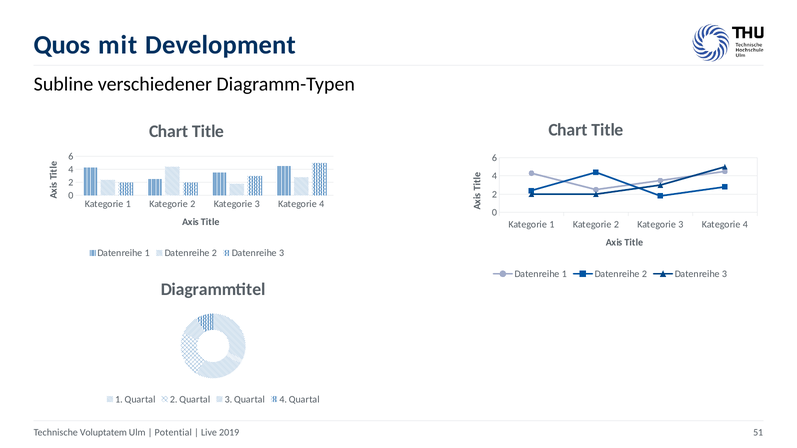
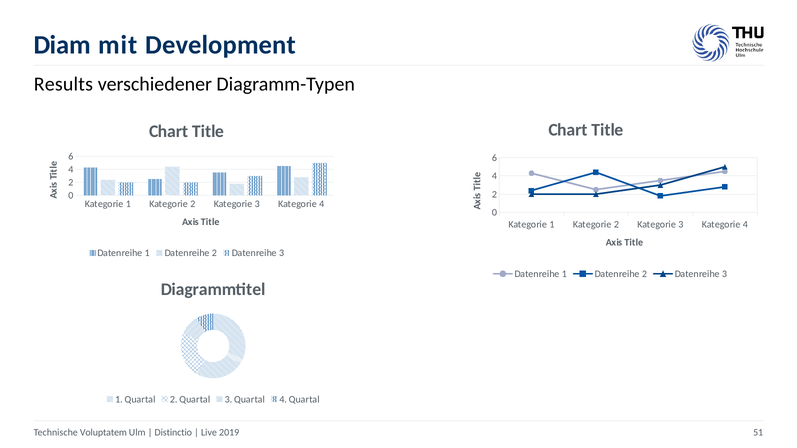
Quos: Quos -> Diam
Subline: Subline -> Results
Potential: Potential -> Distinctio
